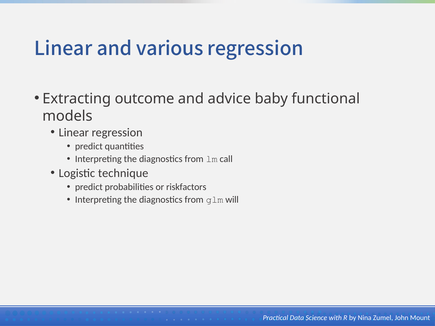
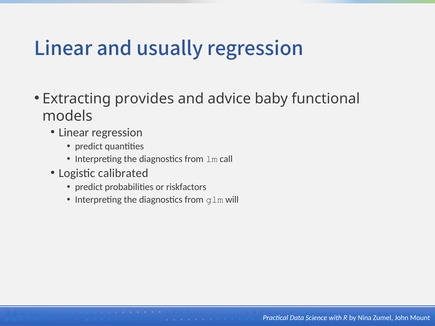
various: various -> usually
outcome: outcome -> provides
technique: technique -> calibrated
